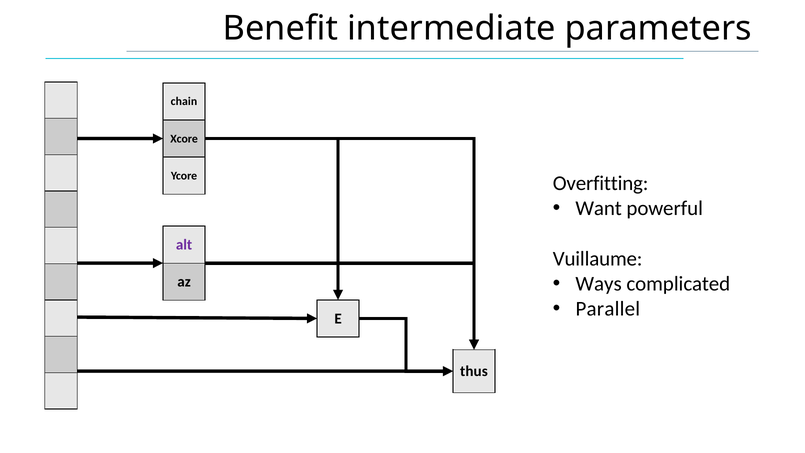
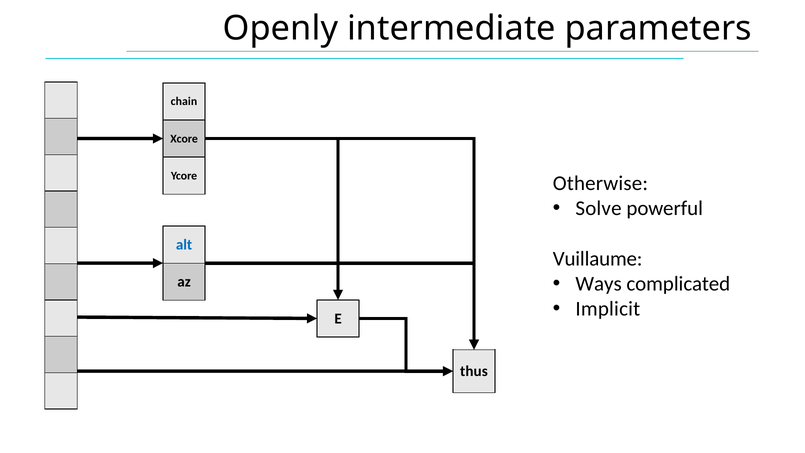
Benefit: Benefit -> Openly
Overfitting: Overfitting -> Otherwise
Want: Want -> Solve
alt colour: purple -> blue
Parallel: Parallel -> Implicit
